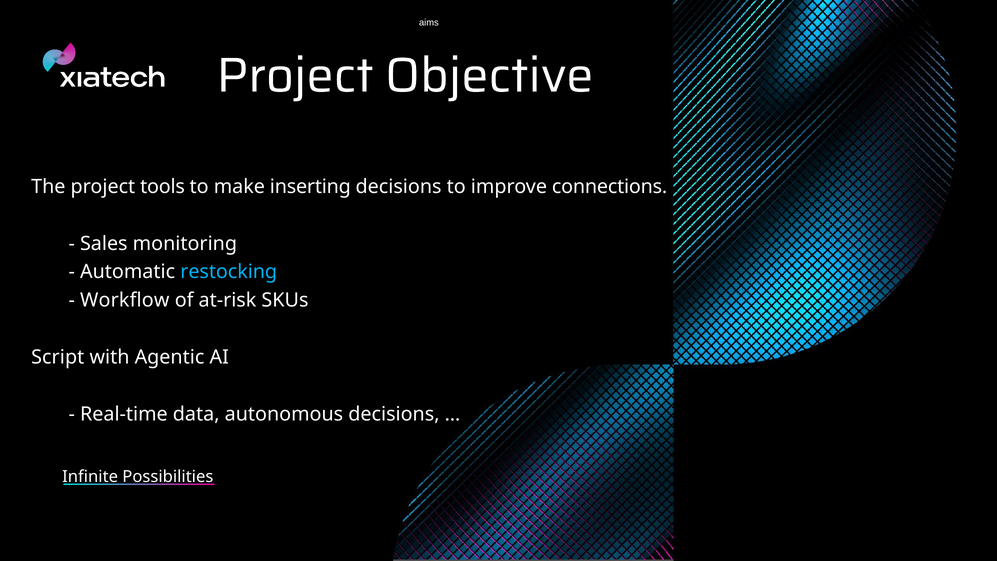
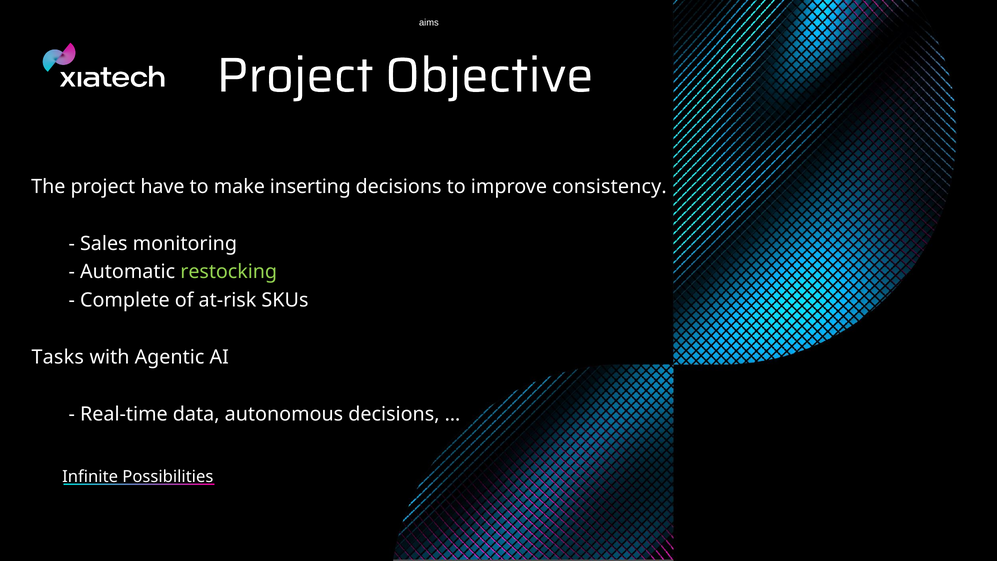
tools at (163, 187): tools -> have
connections: connections -> consistency
restocking colour: light blue -> light green
Workflow: Workflow -> Complete
Script: Script -> Tasks
